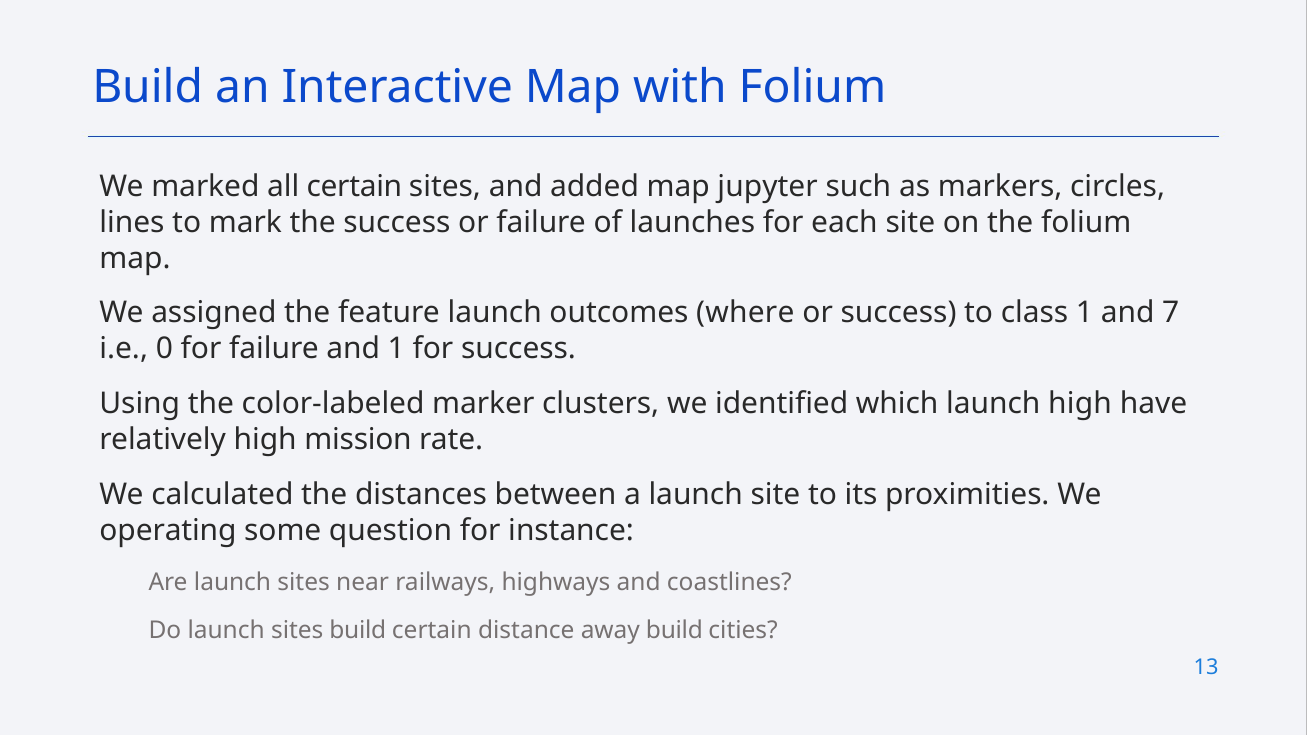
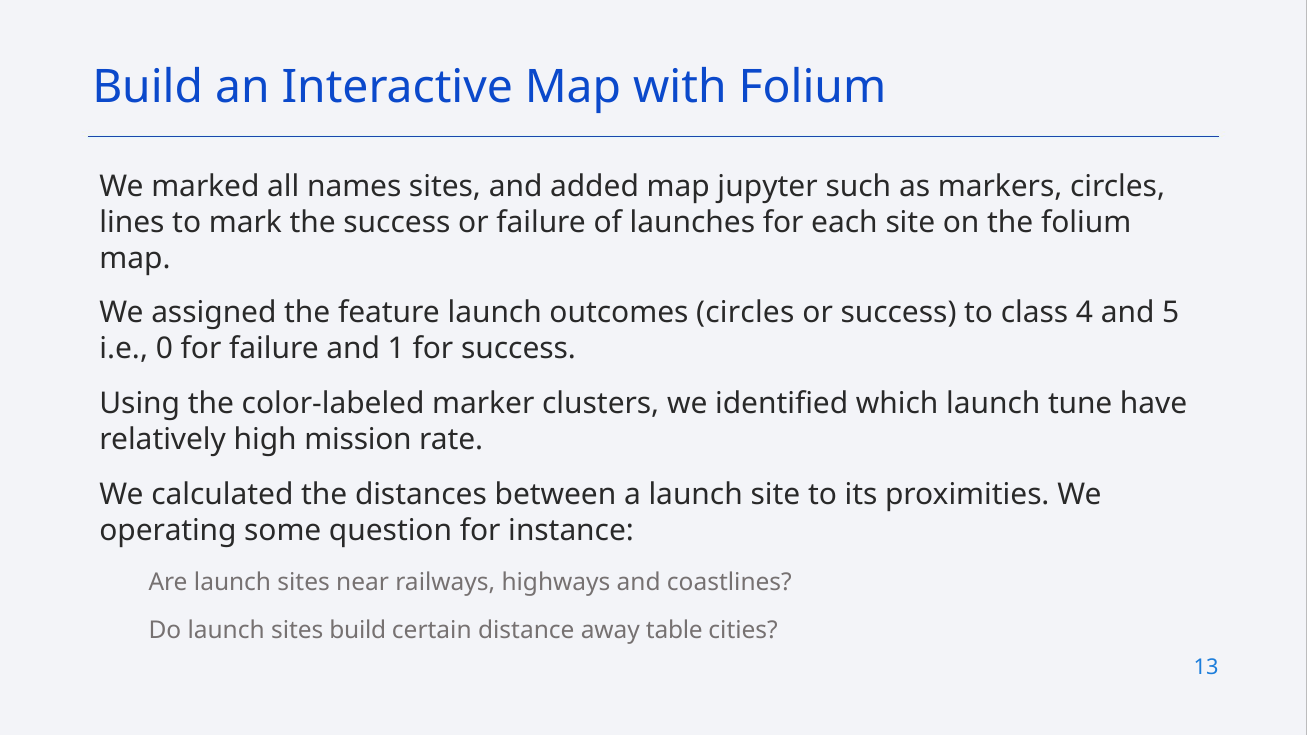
all certain: certain -> names
outcomes where: where -> circles
class 1: 1 -> 4
7: 7 -> 5
launch high: high -> tune
away build: build -> table
